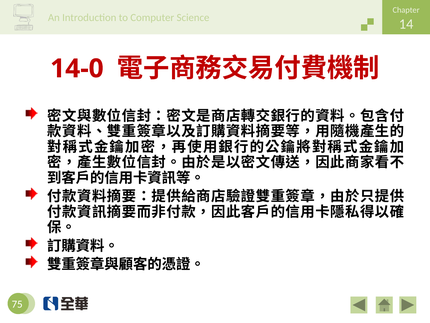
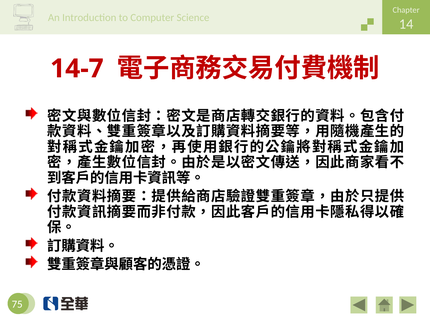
14-0: 14-0 -> 14-7
